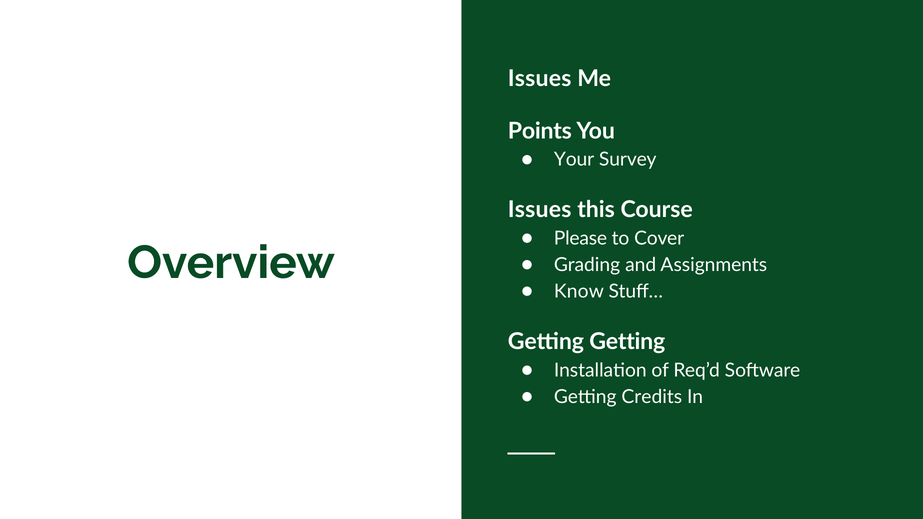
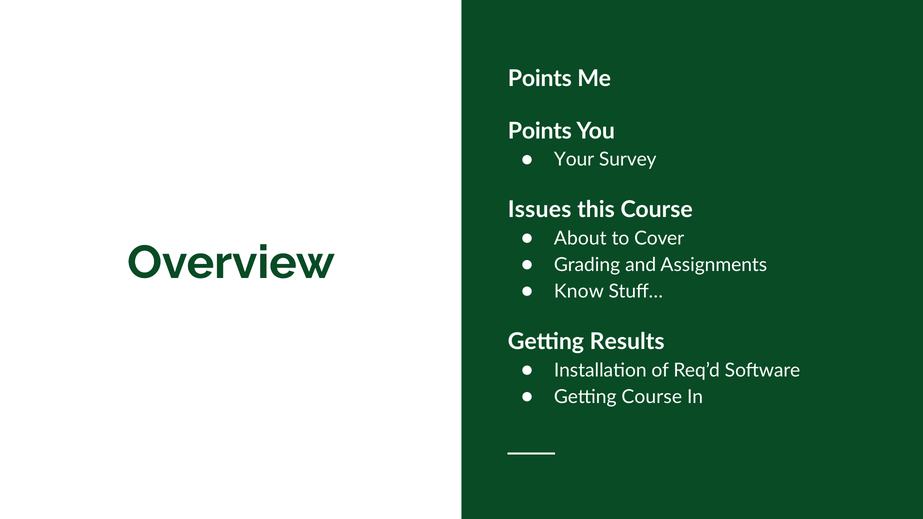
Issues at (540, 79): Issues -> Points
Please: Please -> About
Getting Getting: Getting -> Results
Getting Credits: Credits -> Course
